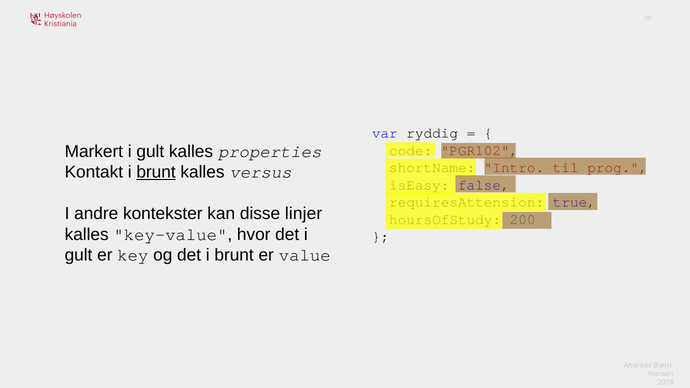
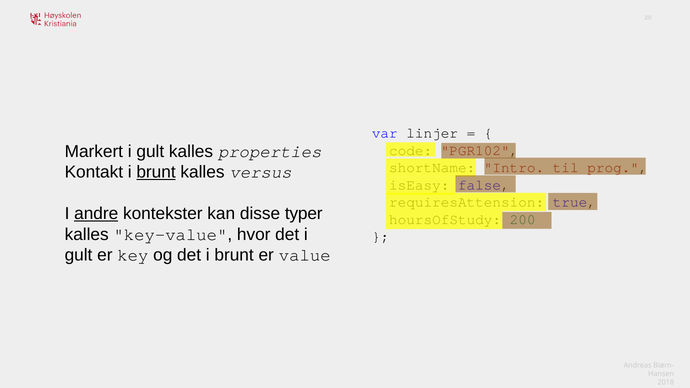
ryddig: ryddig -> linjer
andre underline: none -> present
linjer: linjer -> typer
